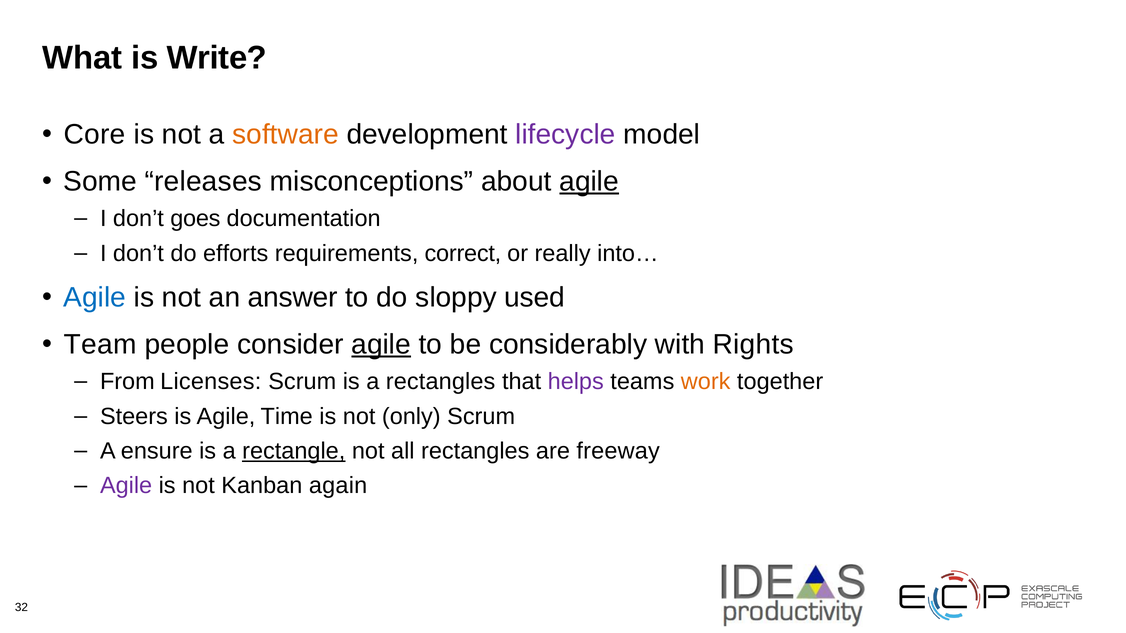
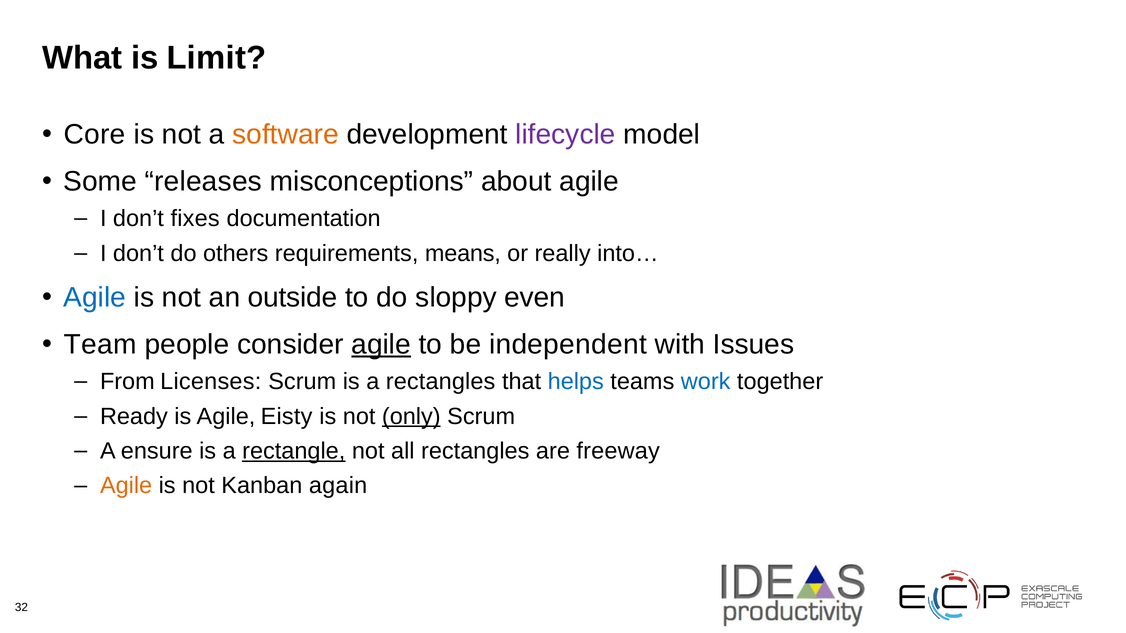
Write: Write -> Limit
agile at (589, 182) underline: present -> none
goes: goes -> fixes
efforts: efforts -> others
correct: correct -> means
answer: answer -> outside
used: used -> even
considerably: considerably -> independent
Rights: Rights -> Issues
helps colour: purple -> blue
work colour: orange -> blue
Steers: Steers -> Ready
Time: Time -> Eisty
only underline: none -> present
Agile at (126, 486) colour: purple -> orange
